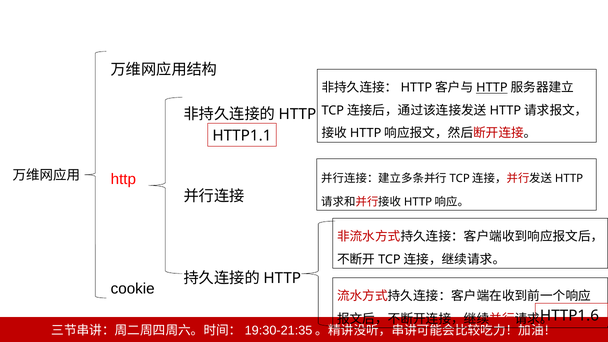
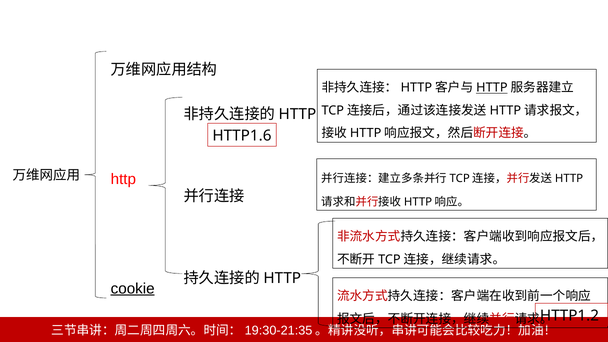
HTTP1.1: HTTP1.1 -> HTTP1.6
cookie underline: none -> present
HTTP1.6: HTTP1.6 -> HTTP1.2
